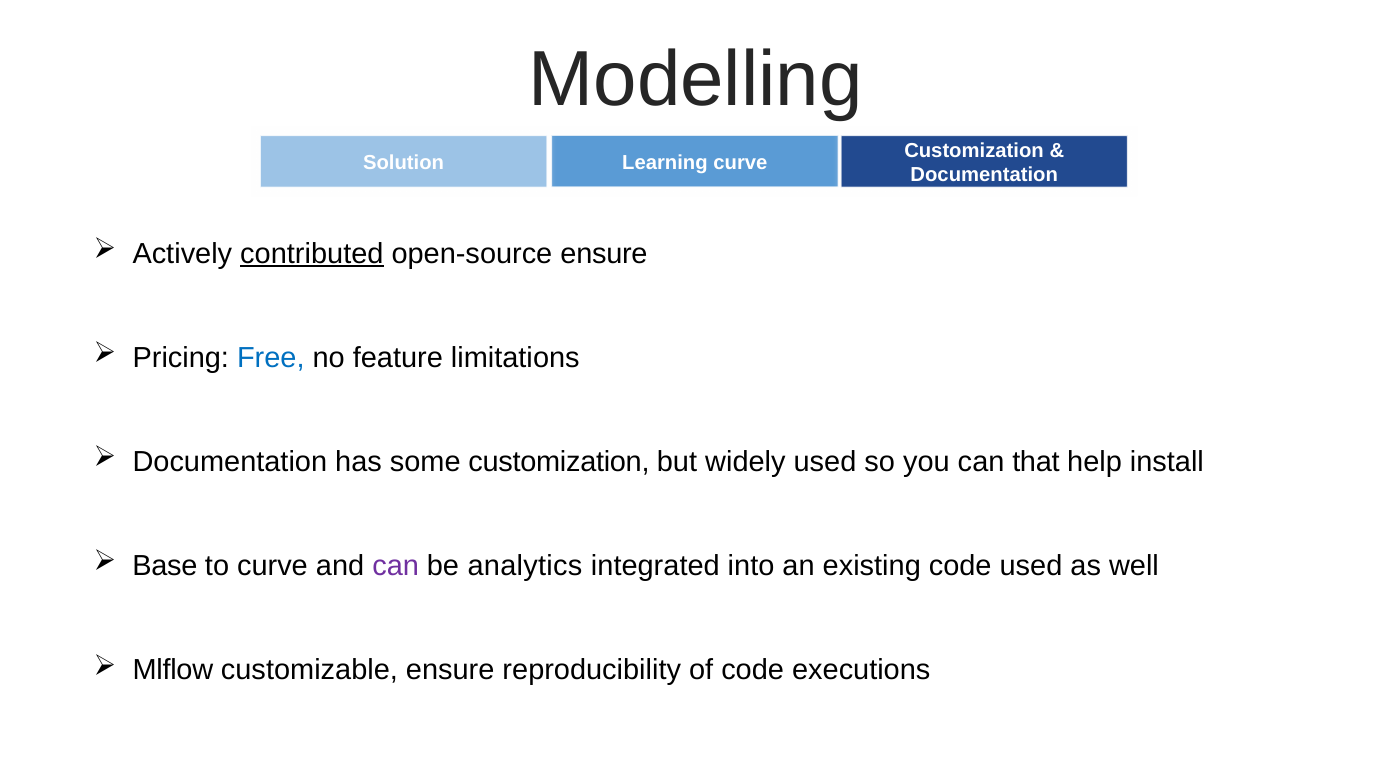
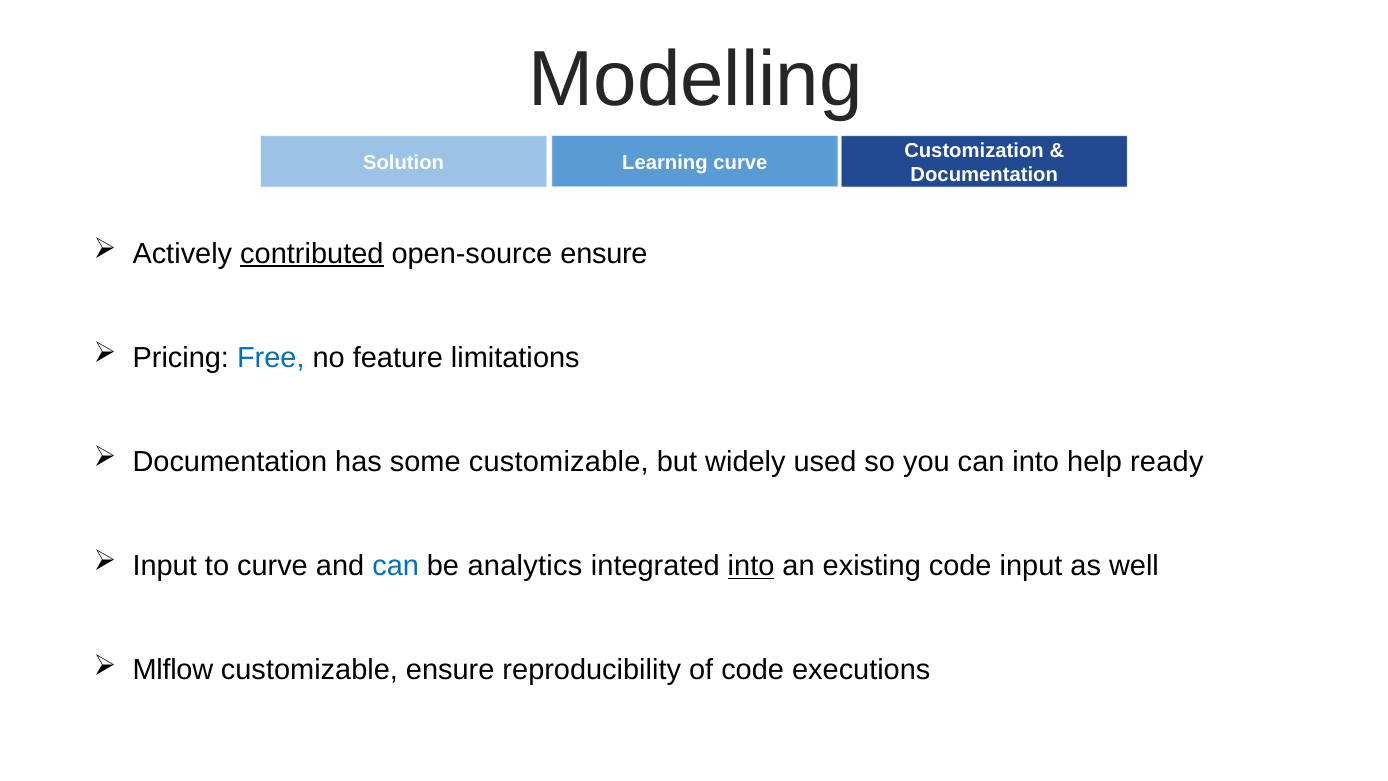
some customization: customization -> customizable
can that: that -> into
install: install -> ready
Base at (165, 566): Base -> Input
can at (396, 566) colour: purple -> blue
into at (751, 566) underline: none -> present
code used: used -> input
